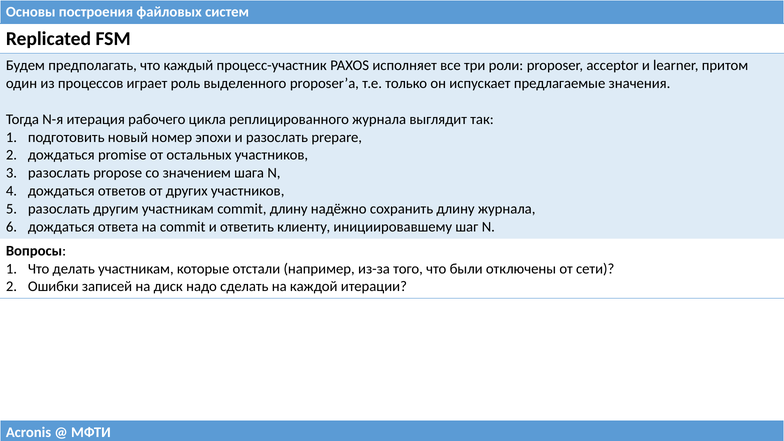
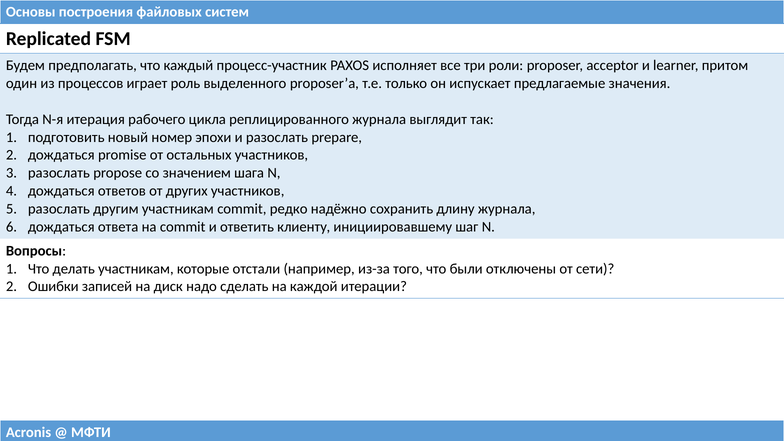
commit длину: длину -> редко
